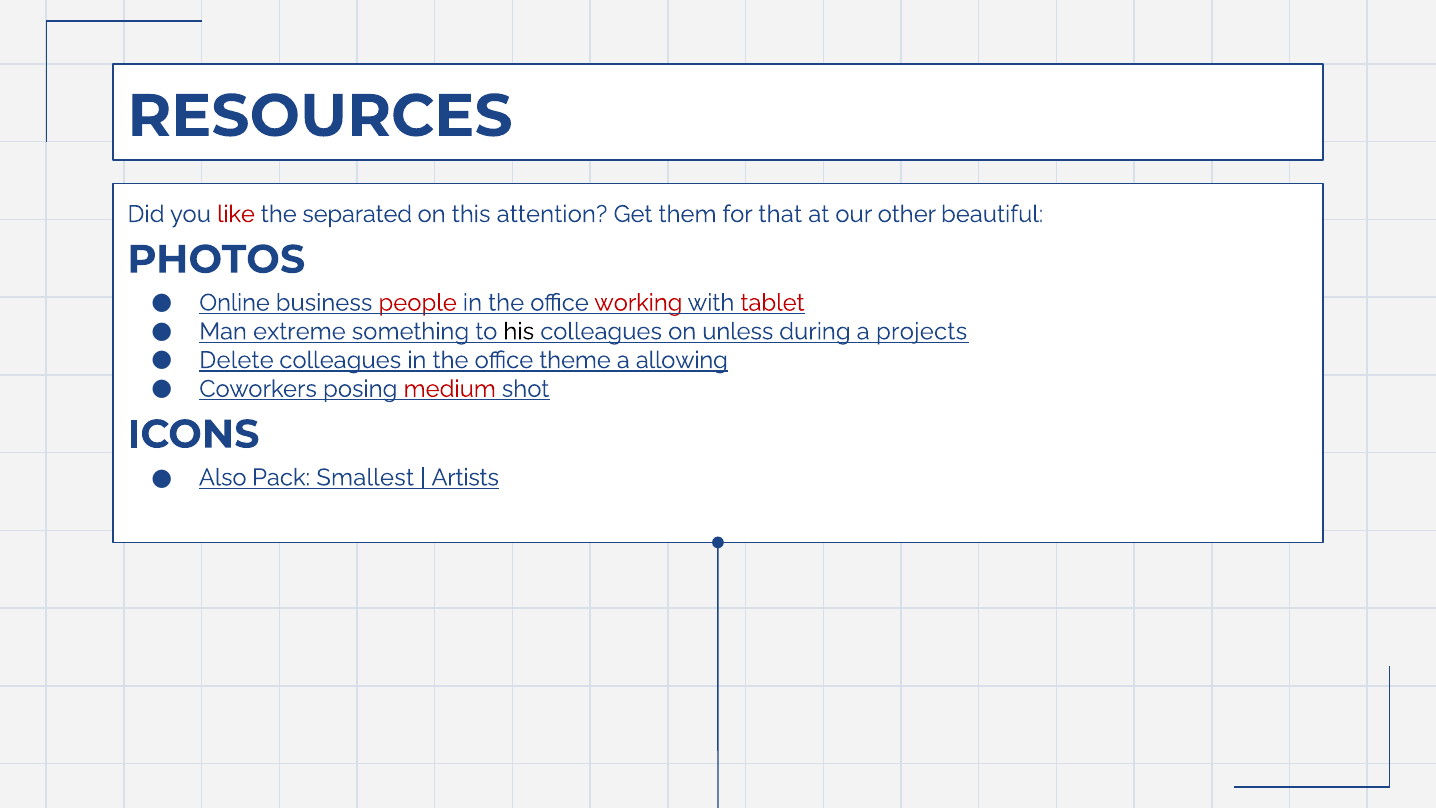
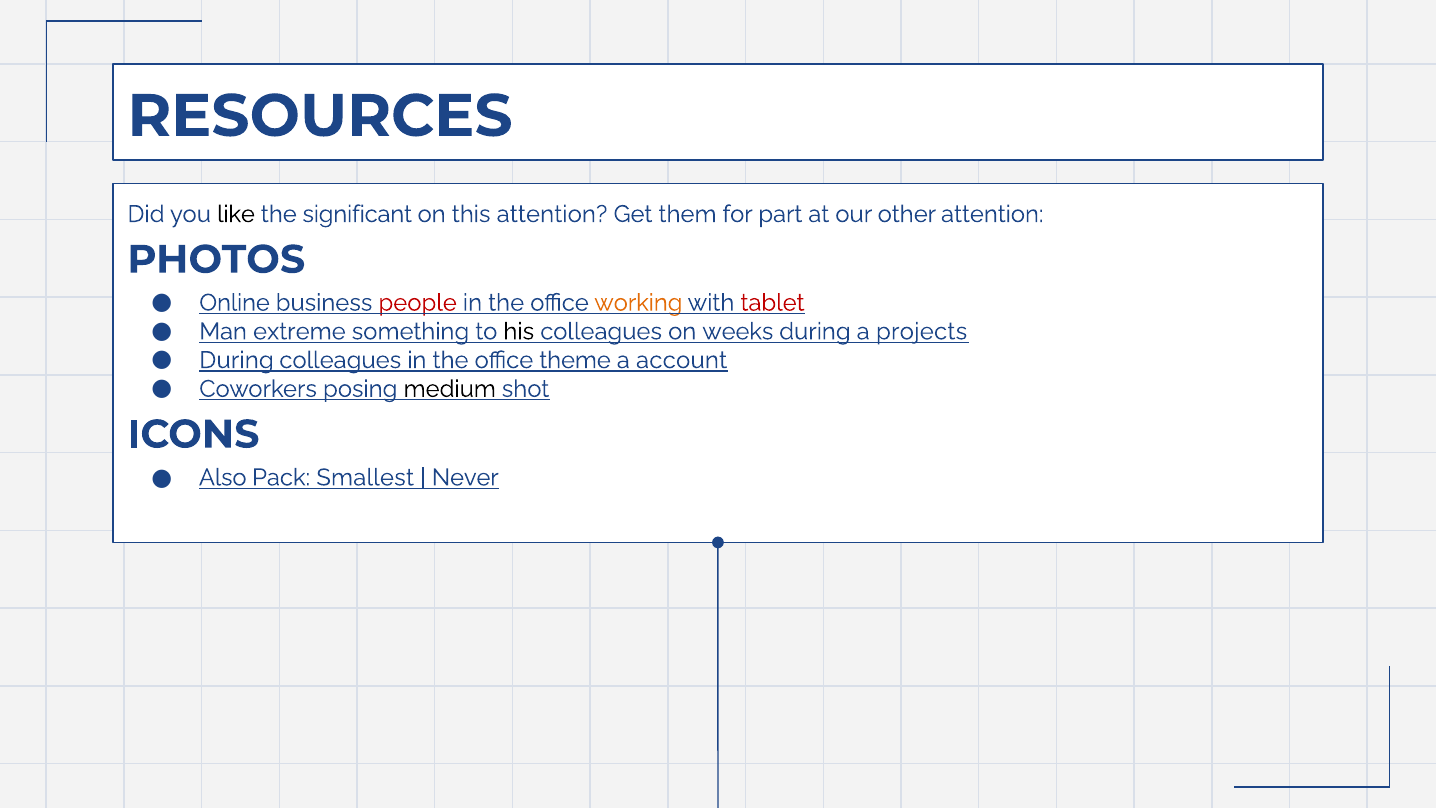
like colour: red -> black
separated: separated -> significant
that: that -> part
other beautiful: beautiful -> attention
working colour: red -> orange
unless: unless -> weeks
Delete at (236, 360): Delete -> During
allowing: allowing -> account
medium colour: red -> black
Artists: Artists -> Never
